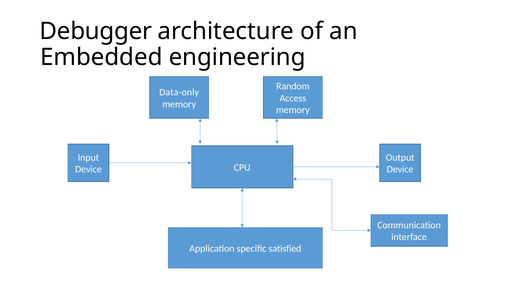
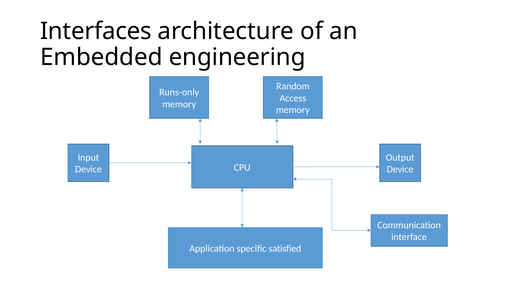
Debugger: Debugger -> Interfaces
Data-only: Data-only -> Runs-only
